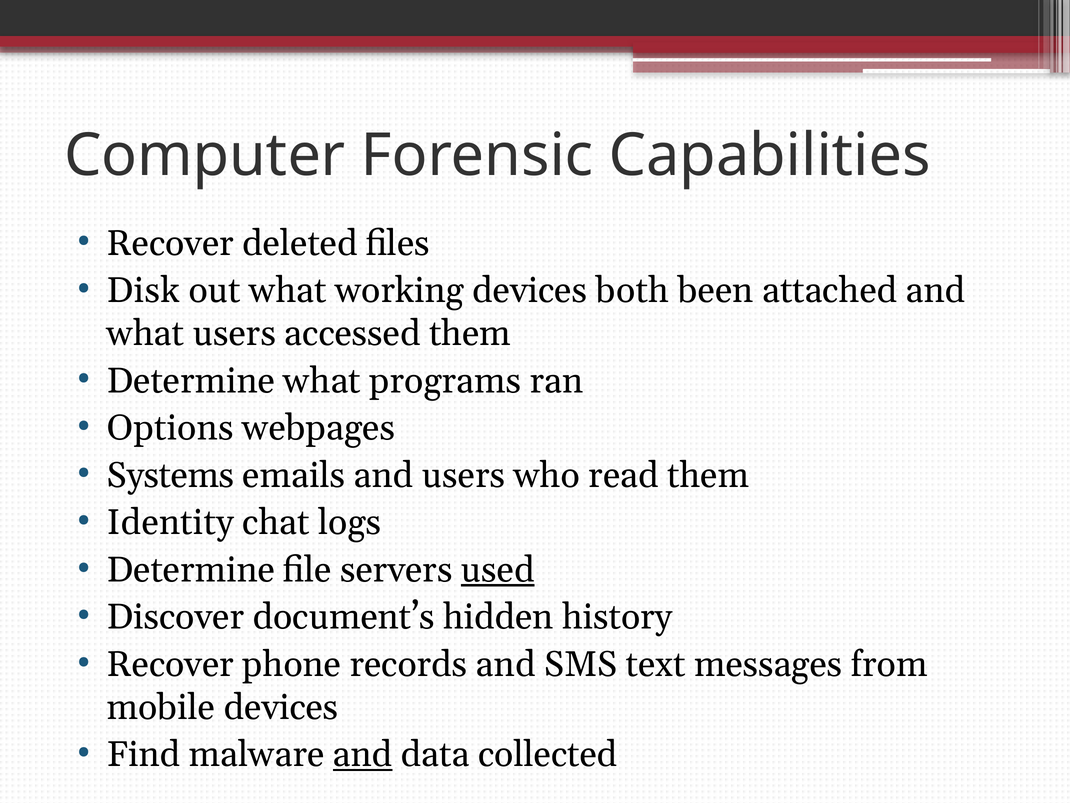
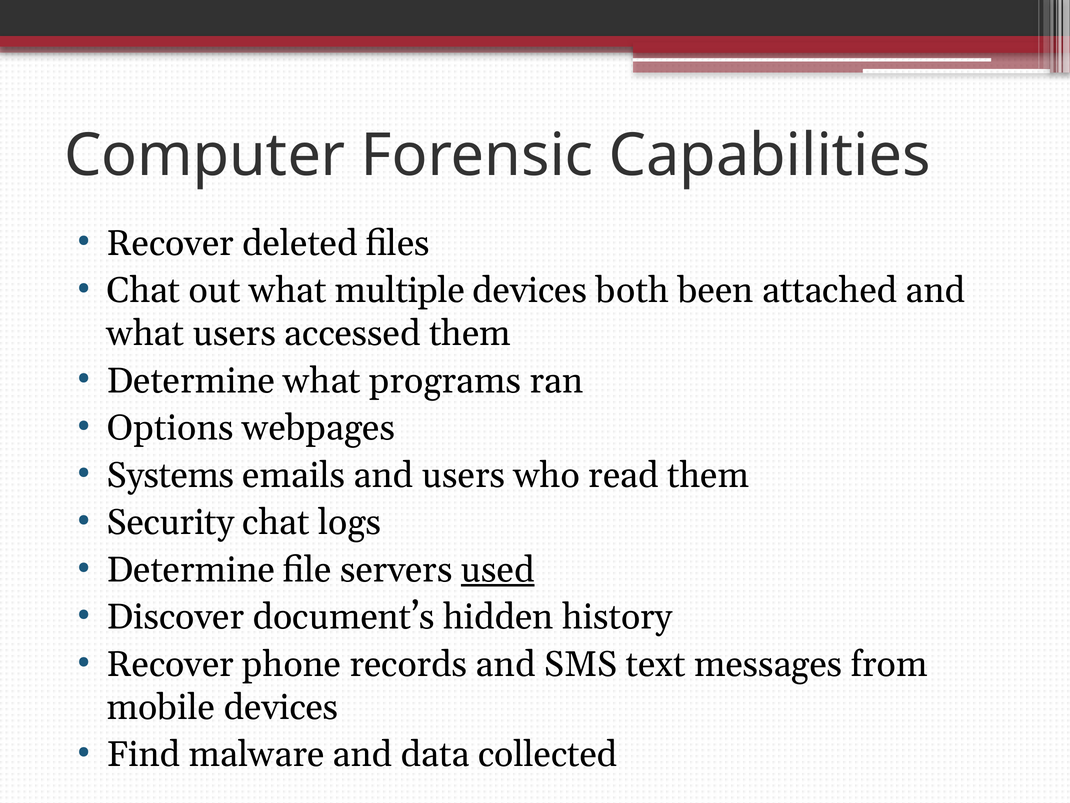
Disk at (143, 290): Disk -> Chat
working: working -> multiple
Identity: Identity -> Security
and at (363, 754) underline: present -> none
